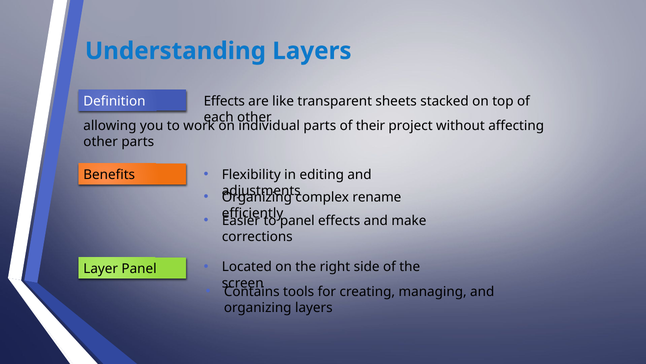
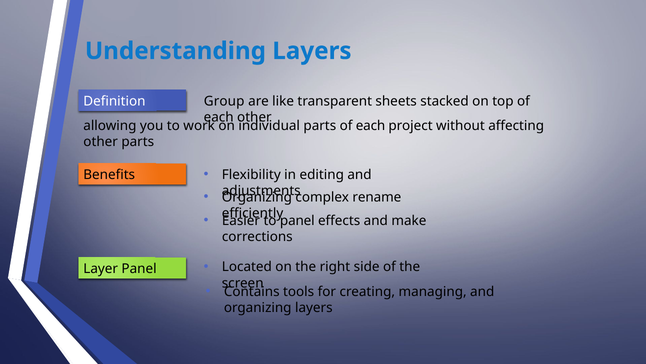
Effects at (224, 101): Effects -> Group
parts of their: their -> each
